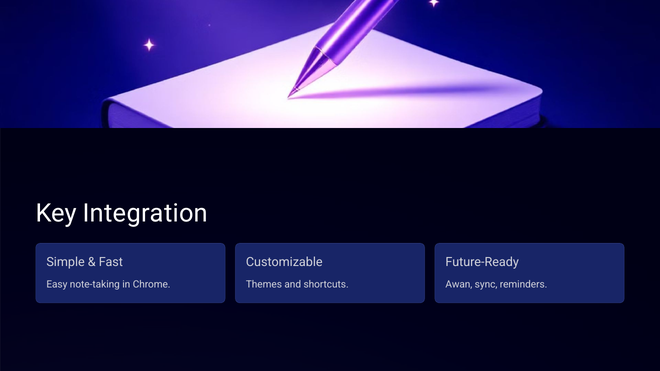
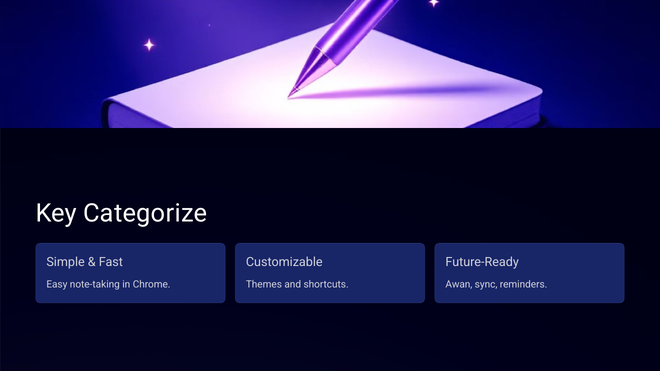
Integration: Integration -> Categorize
